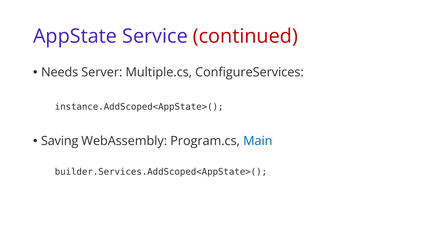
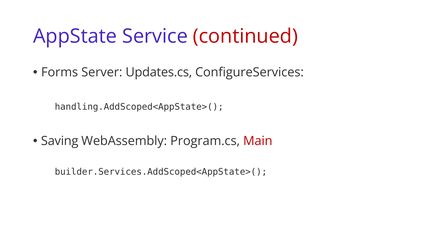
Needs: Needs -> Forms
Multiple.cs: Multiple.cs -> Updates.cs
instance.AddScoped<AppState>(: instance.AddScoped<AppState>( -> handling.AddScoped<AppState>(
Main colour: blue -> red
